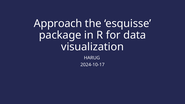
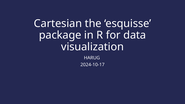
Approach: Approach -> Cartesian
